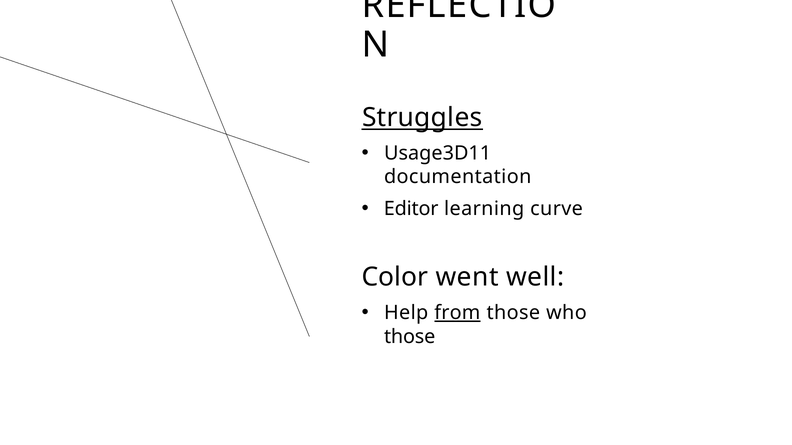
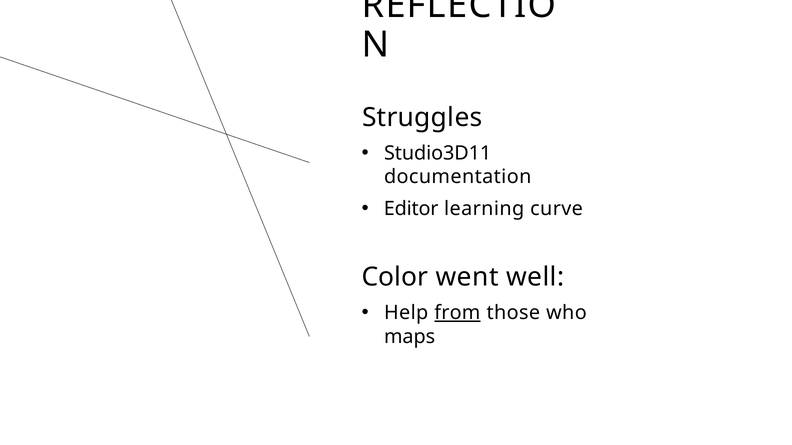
Struggles underline: present -> none
Usage3D11: Usage3D11 -> Studio3D11
those at (410, 337): those -> maps
